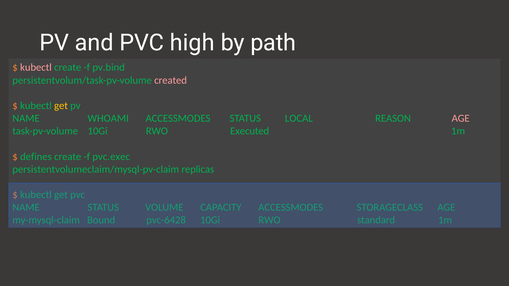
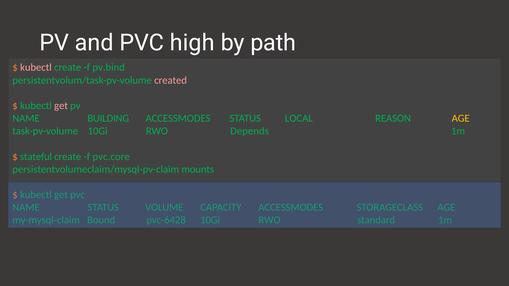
get at (61, 106) colour: yellow -> pink
WHOAMI: WHOAMI -> BUILDING
AGE at (461, 118) colour: pink -> yellow
Executed: Executed -> Depends
defines: defines -> stateful
pvc.exec: pvc.exec -> pvc.core
replicas: replicas -> mounts
